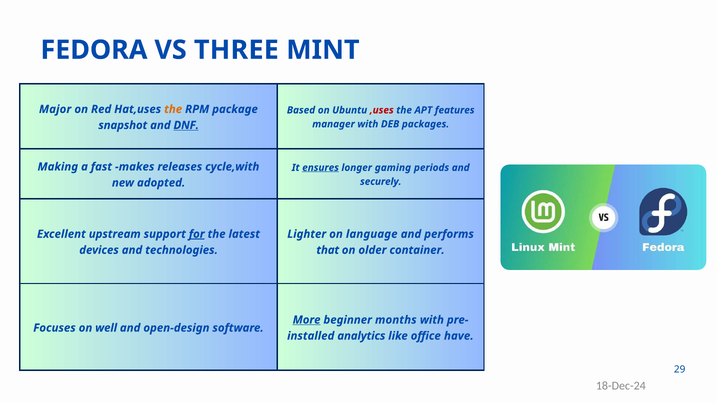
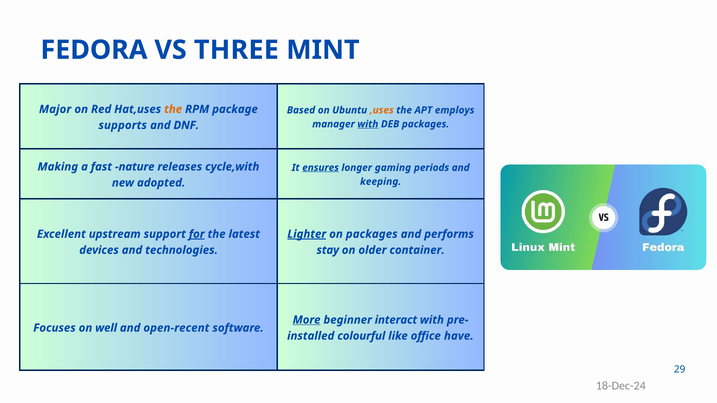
,uses colour: red -> orange
features: features -> employs
with at (368, 124) underline: none -> present
snapshot: snapshot -> supports
DNF underline: present -> none
makes: makes -> nature
securely: securely -> keeping
Lighter underline: none -> present
on language: language -> packages
that: that -> stay
months: months -> interact
open-design: open-design -> open-recent
analytics: analytics -> colourful
